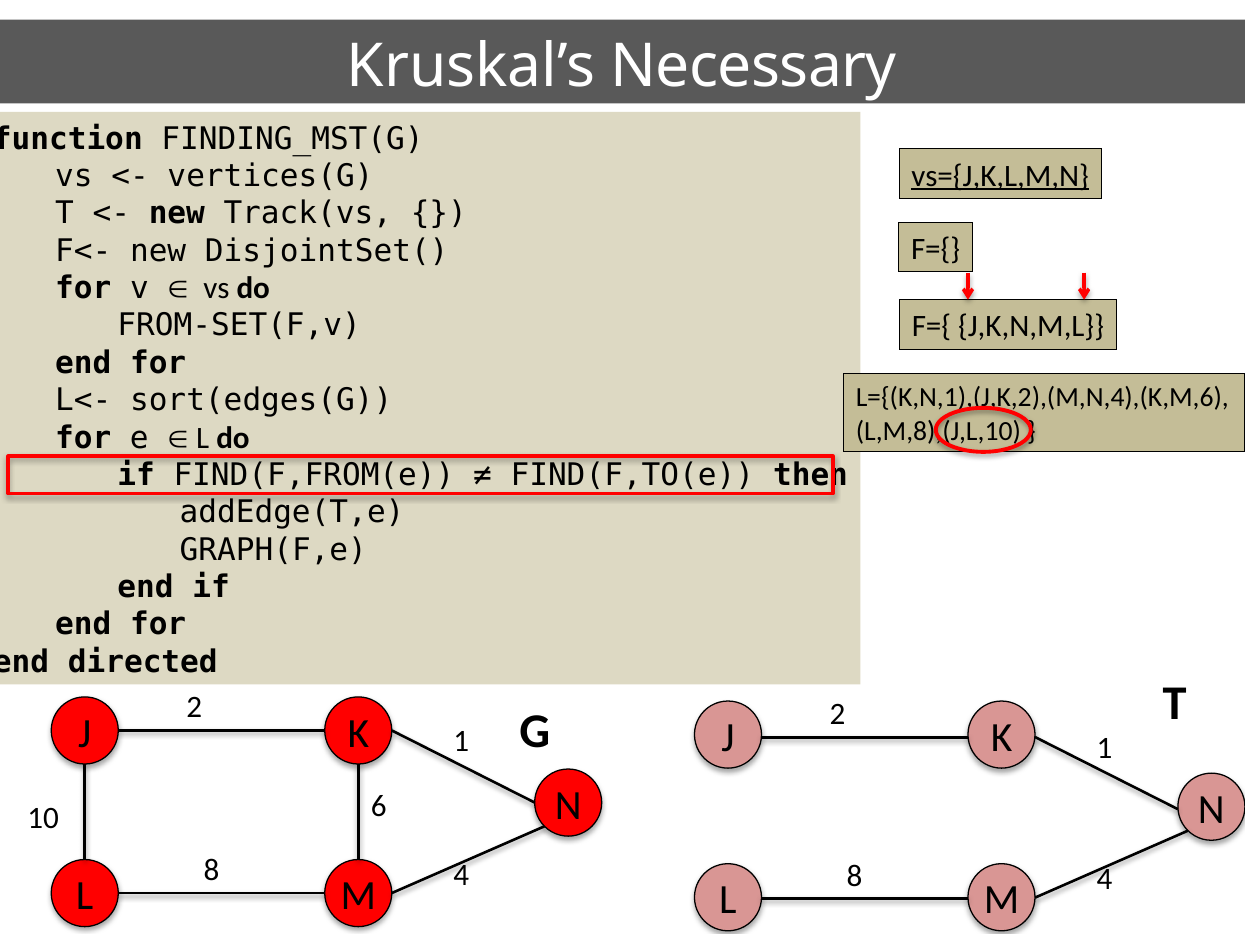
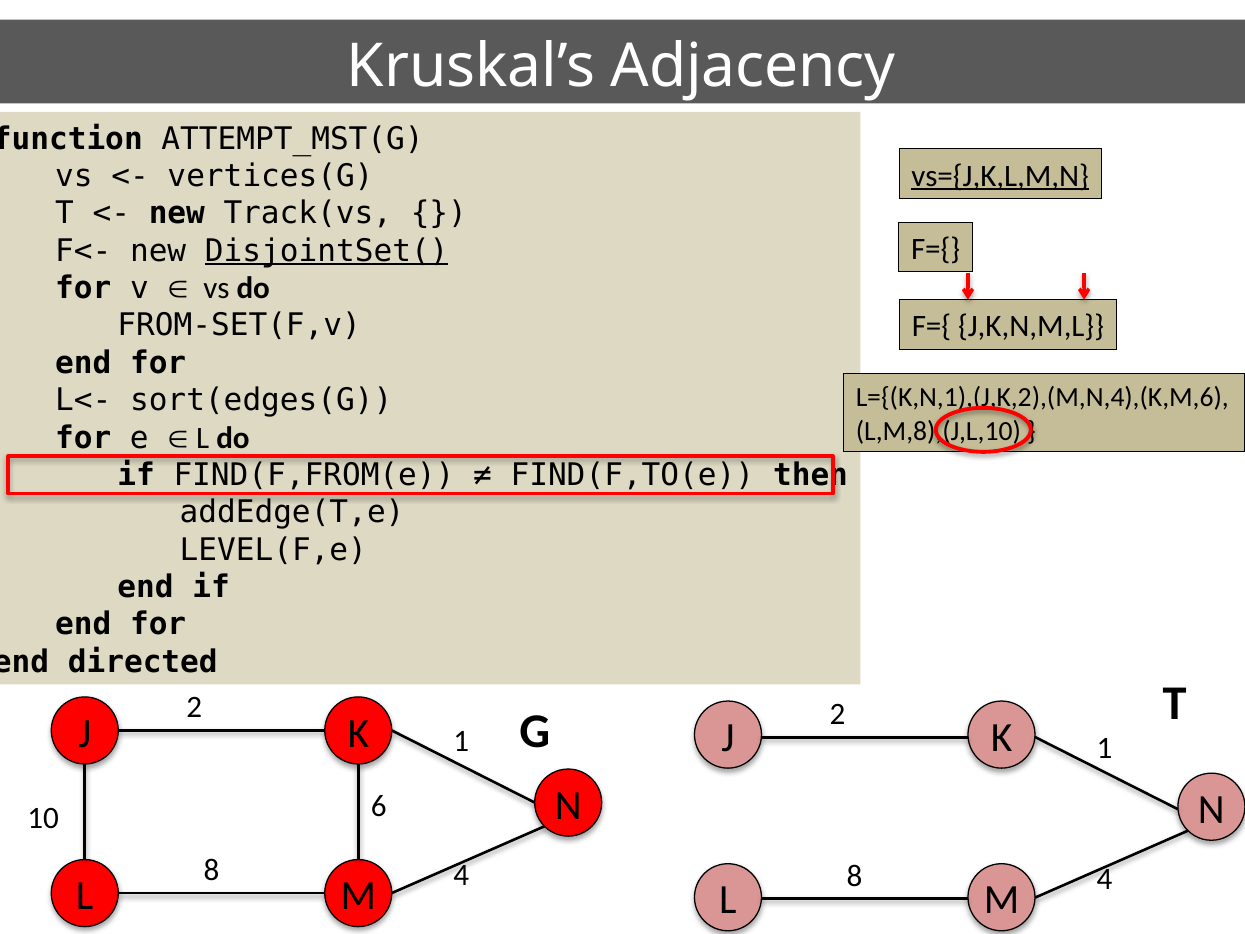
Necessary: Necessary -> Adjacency
FINDING_MST(G: FINDING_MST(G -> ATTEMPT_MST(G
DisjointSet( underline: none -> present
GRAPH(F,e: GRAPH(F,e -> LEVEL(F,e
